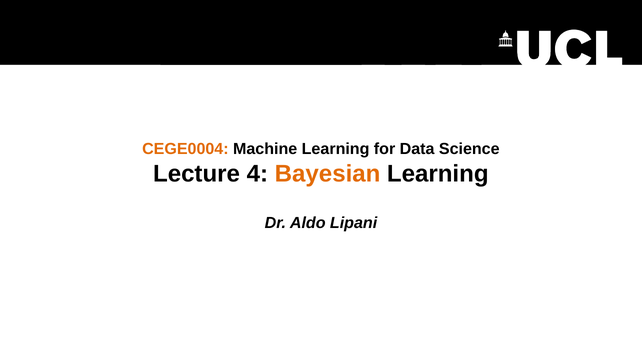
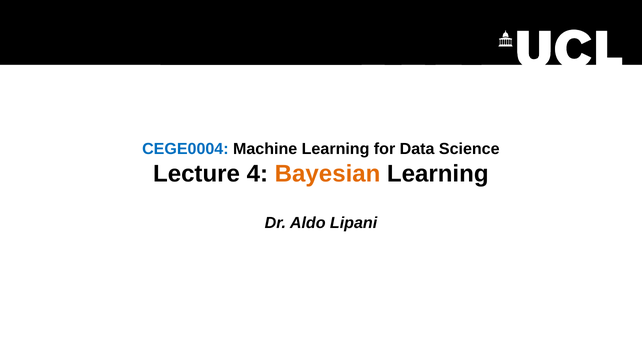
CEGE0004 colour: orange -> blue
